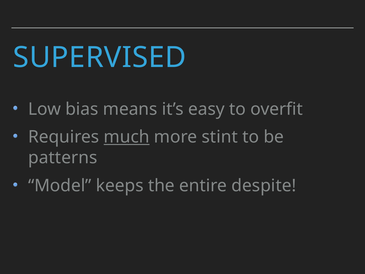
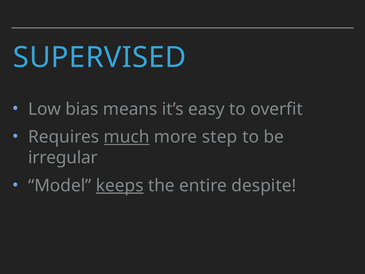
stint: stint -> step
patterns: patterns -> irregular
keeps underline: none -> present
